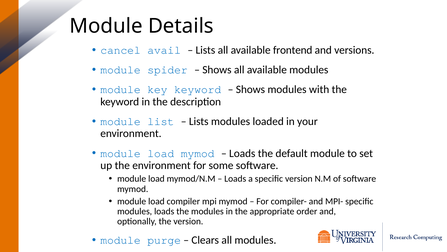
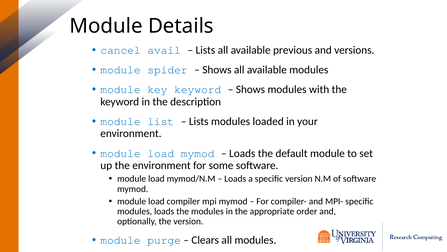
frontend: frontend -> previous
